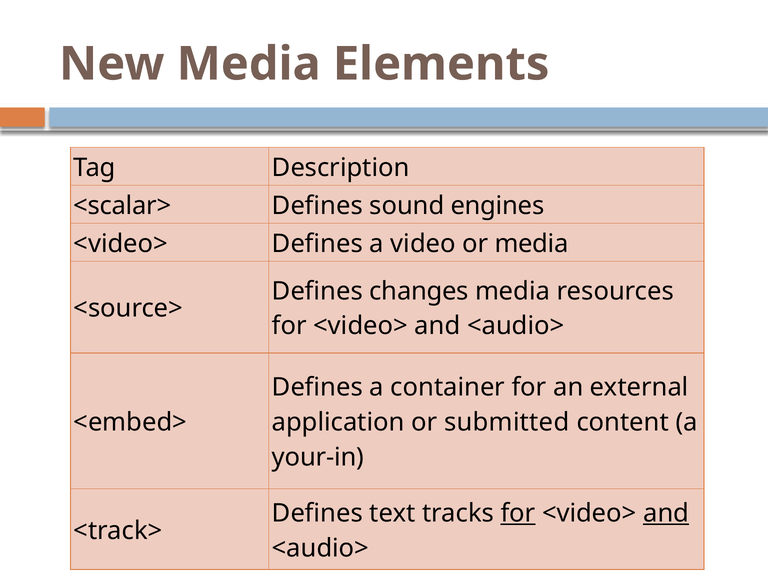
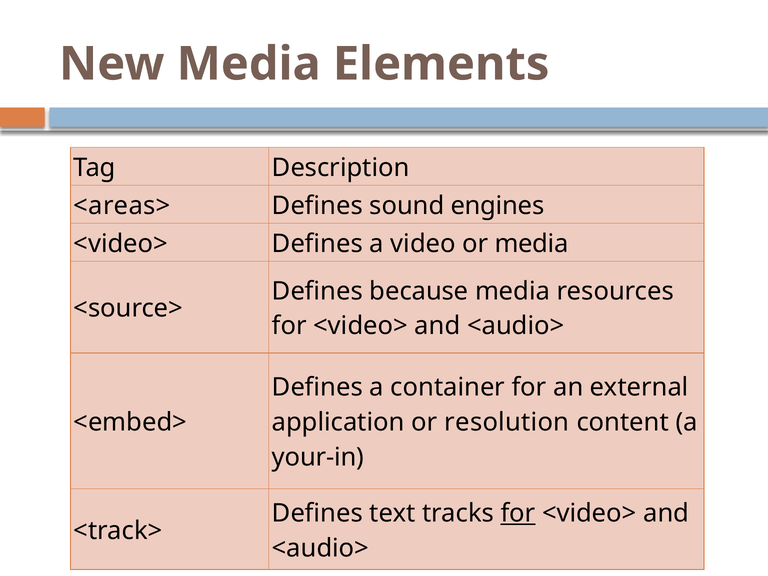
<scalar>: <scalar> -> <areas>
changes: changes -> because
submitted: submitted -> resolution
and at (666, 513) underline: present -> none
